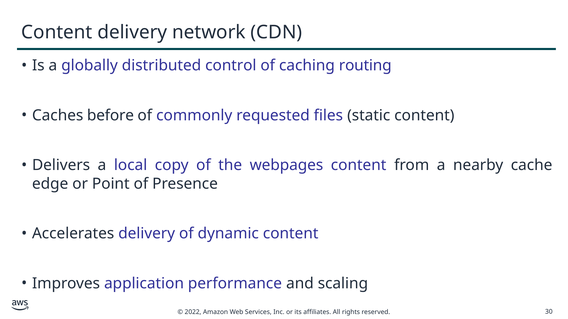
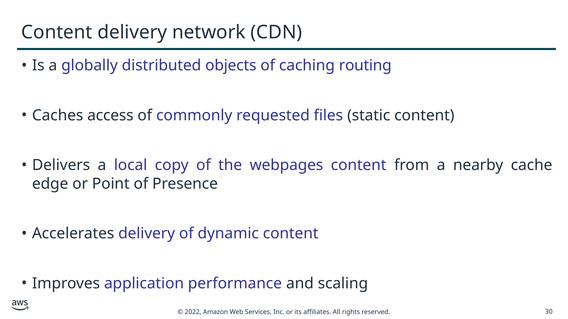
control: control -> objects
before: before -> access
